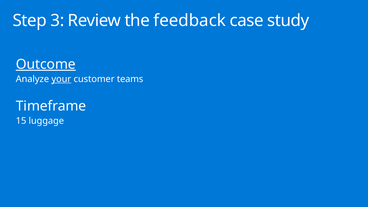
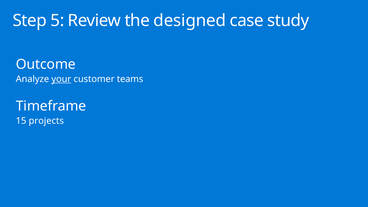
3: 3 -> 5
feedback: feedback -> designed
Outcome underline: present -> none
luggage: luggage -> projects
